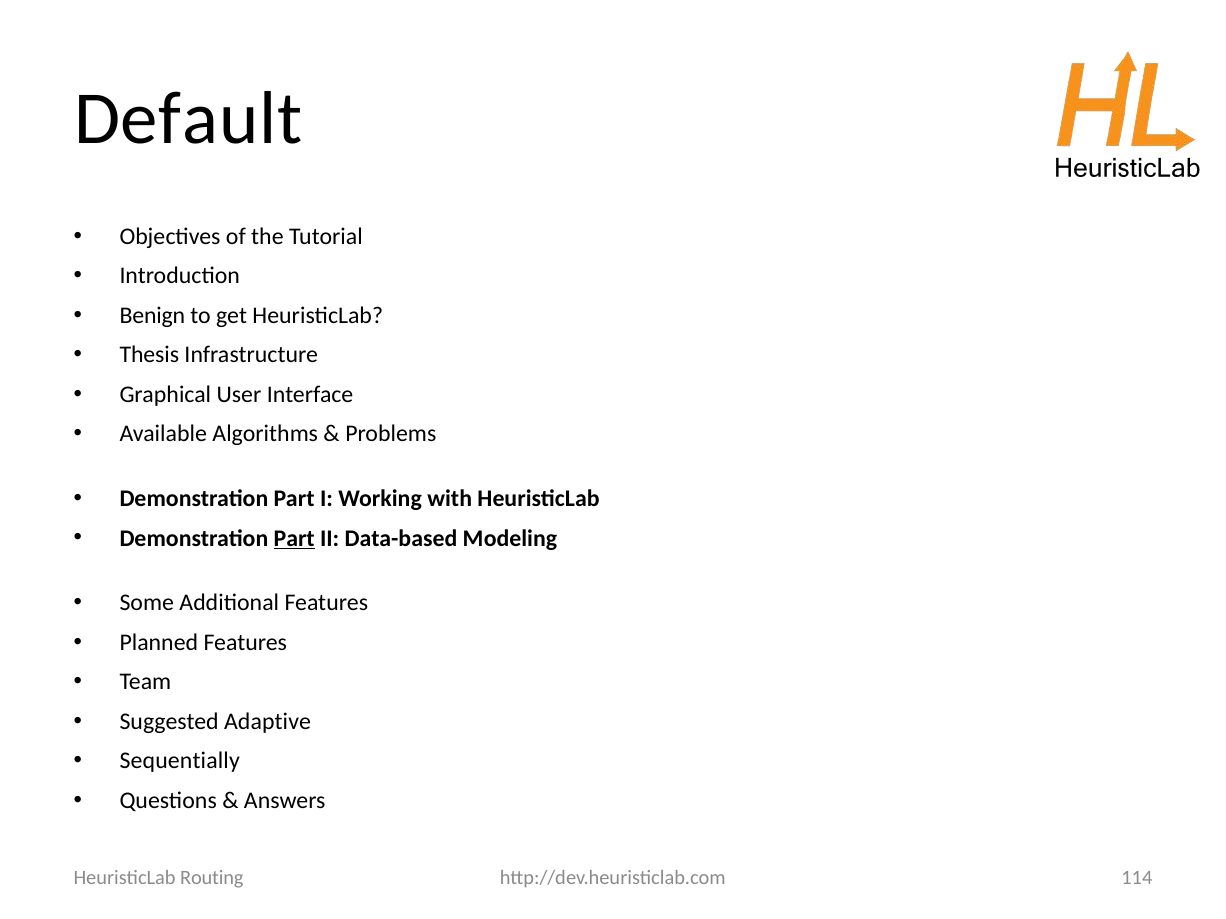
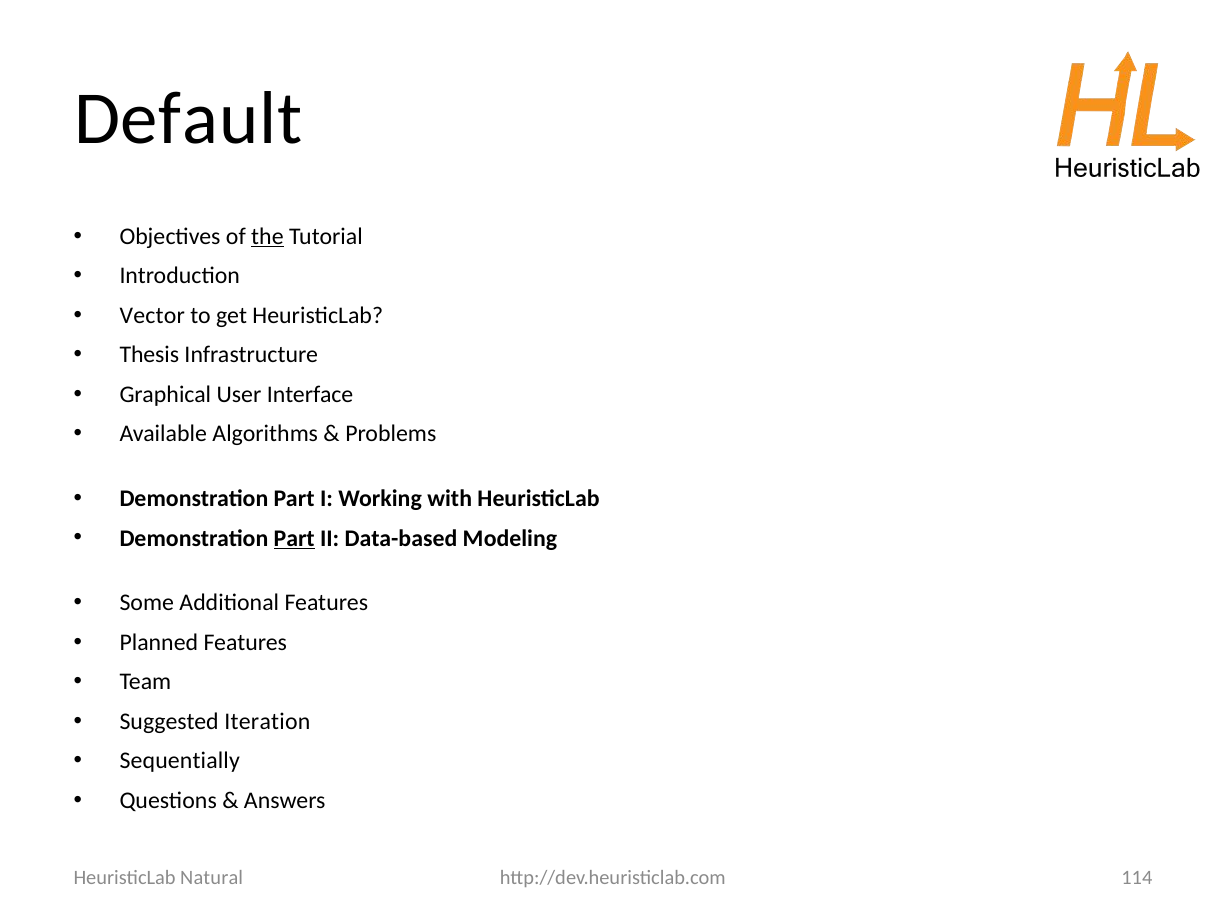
the underline: none -> present
Benign: Benign -> Vector
Adaptive: Adaptive -> Iteration
Routing: Routing -> Natural
